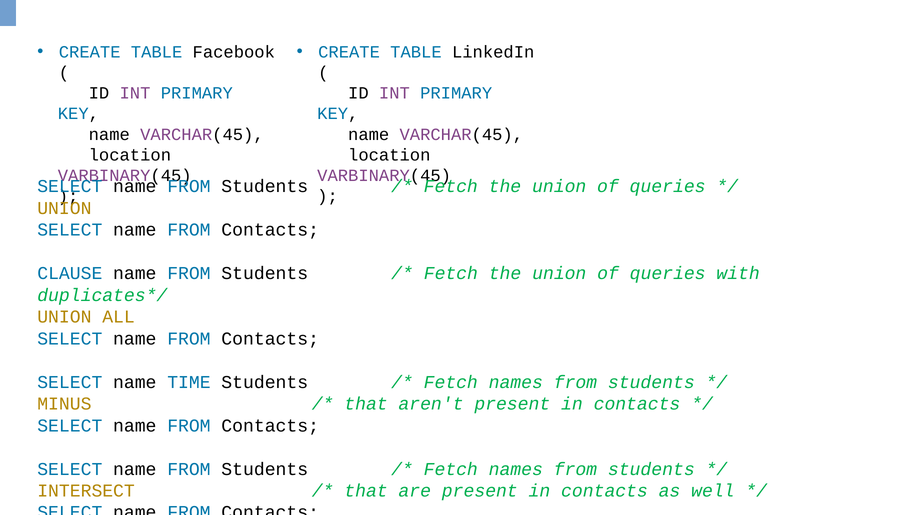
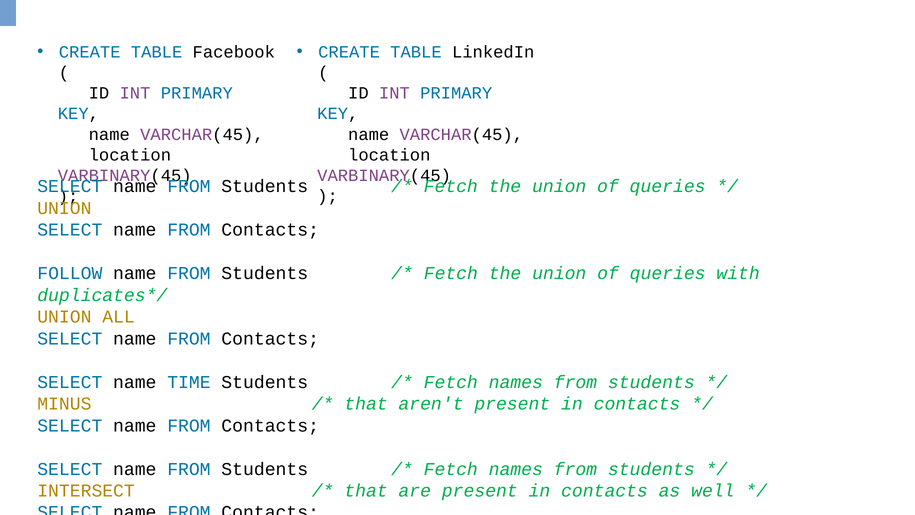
CLAUSE: CLAUSE -> FOLLOW
